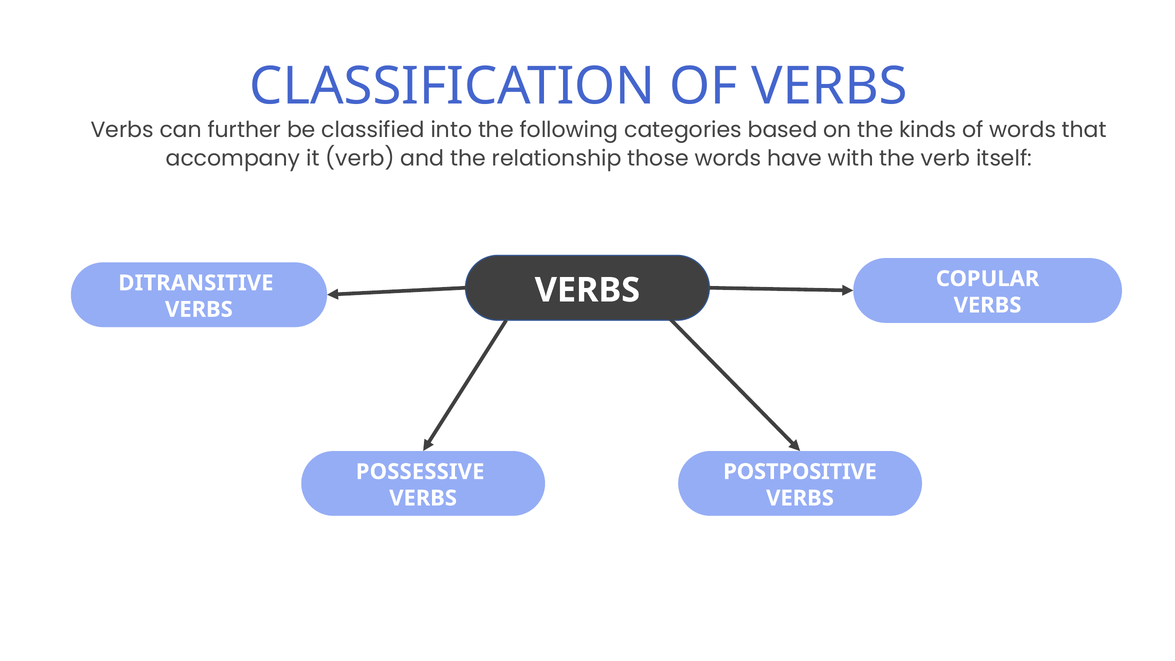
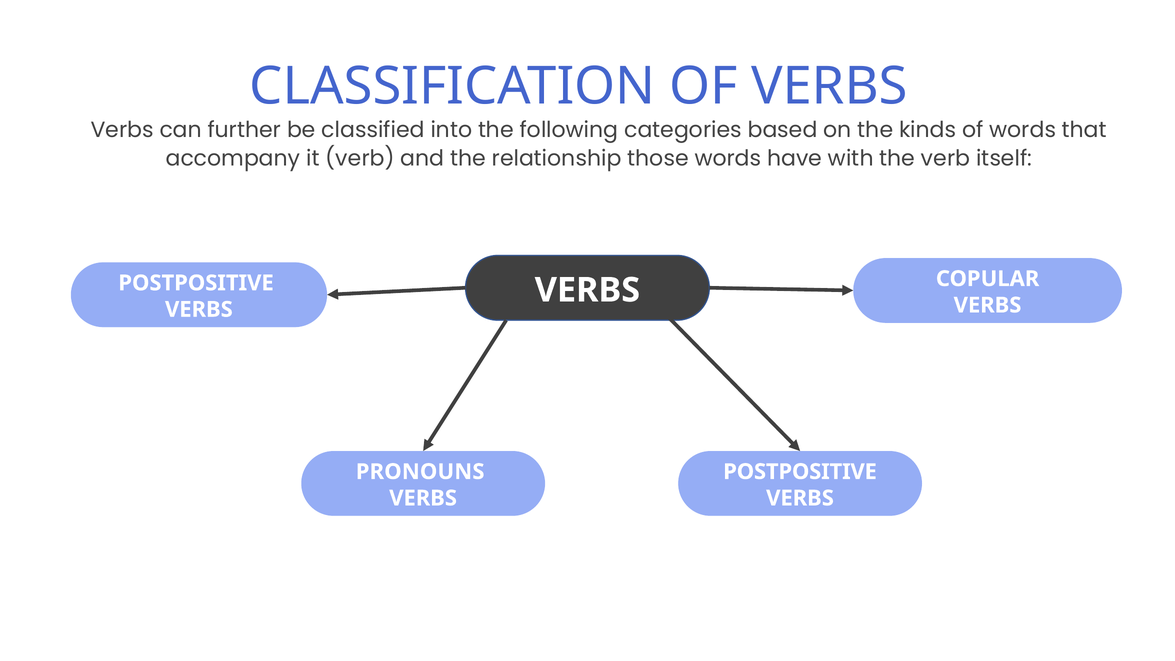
DITRANSITIVE at (196, 283): DITRANSITIVE -> POSTPOSITIVE
POSSESSIVE: POSSESSIVE -> PRONOUNS
